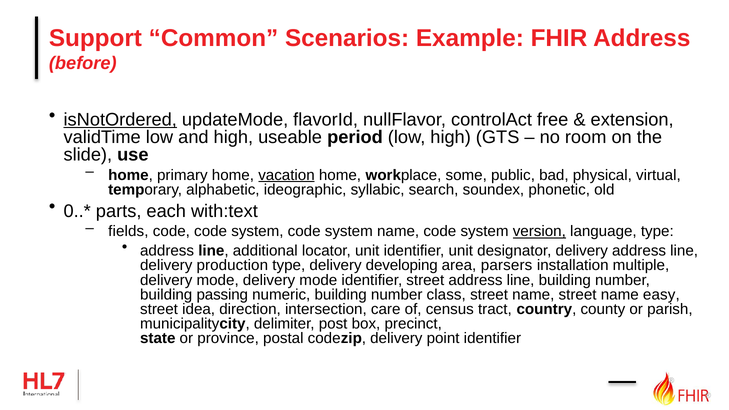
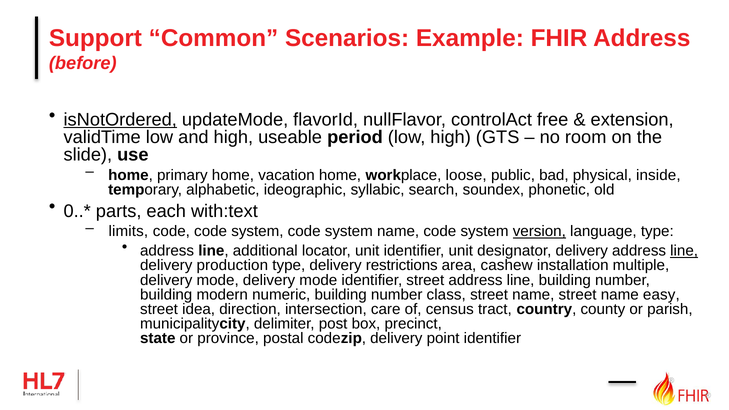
vacation underline: present -> none
some: some -> loose
virtual: virtual -> inside
fields: fields -> limits
line at (684, 251) underline: none -> present
developing: developing -> restrictions
parsers: parsers -> cashew
passing: passing -> modern
